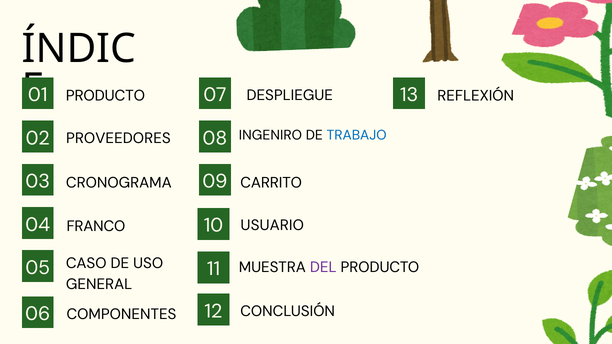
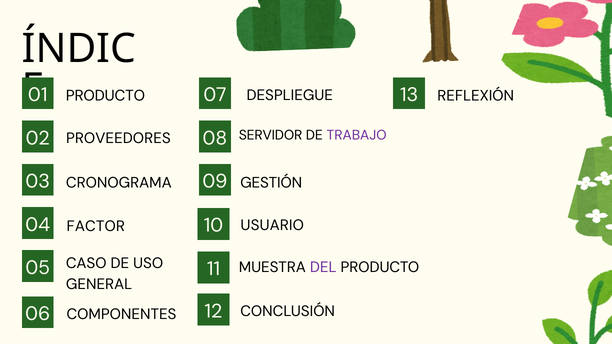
INGENIRO: INGENIRO -> SERVIDOR
TRABAJO colour: blue -> purple
CARRITO: CARRITO -> GESTIÓN
FRANCO: FRANCO -> FACTOR
